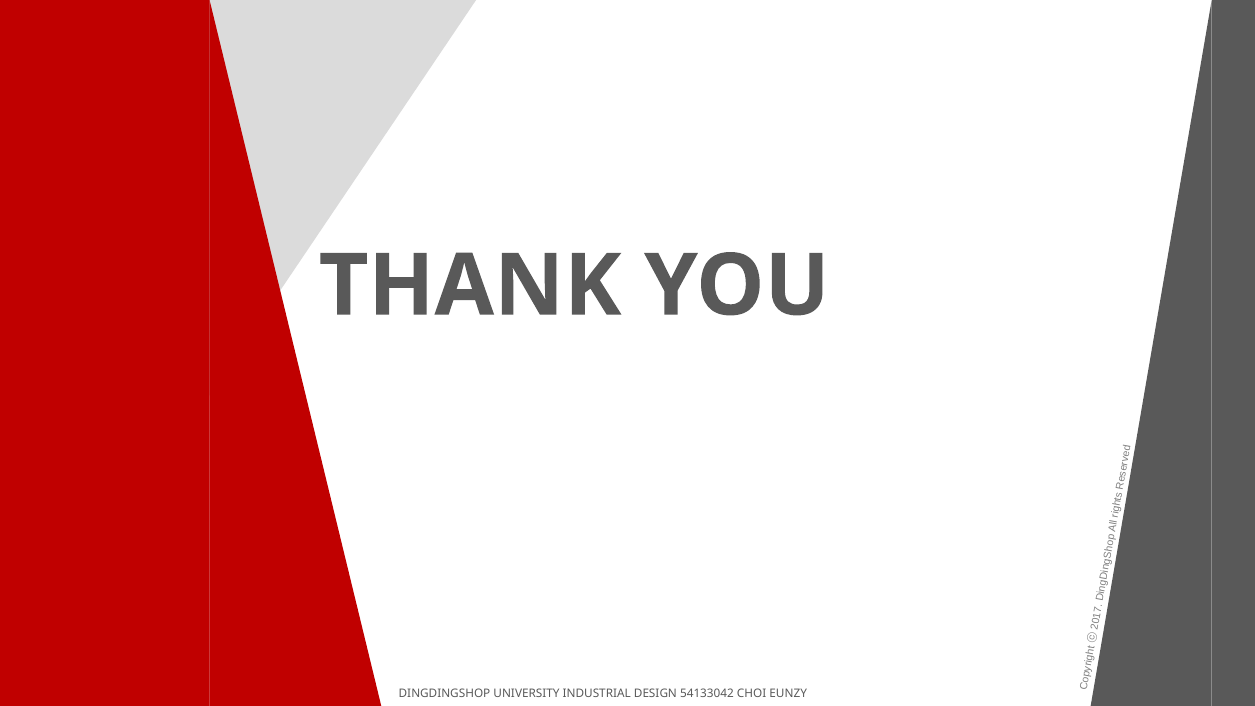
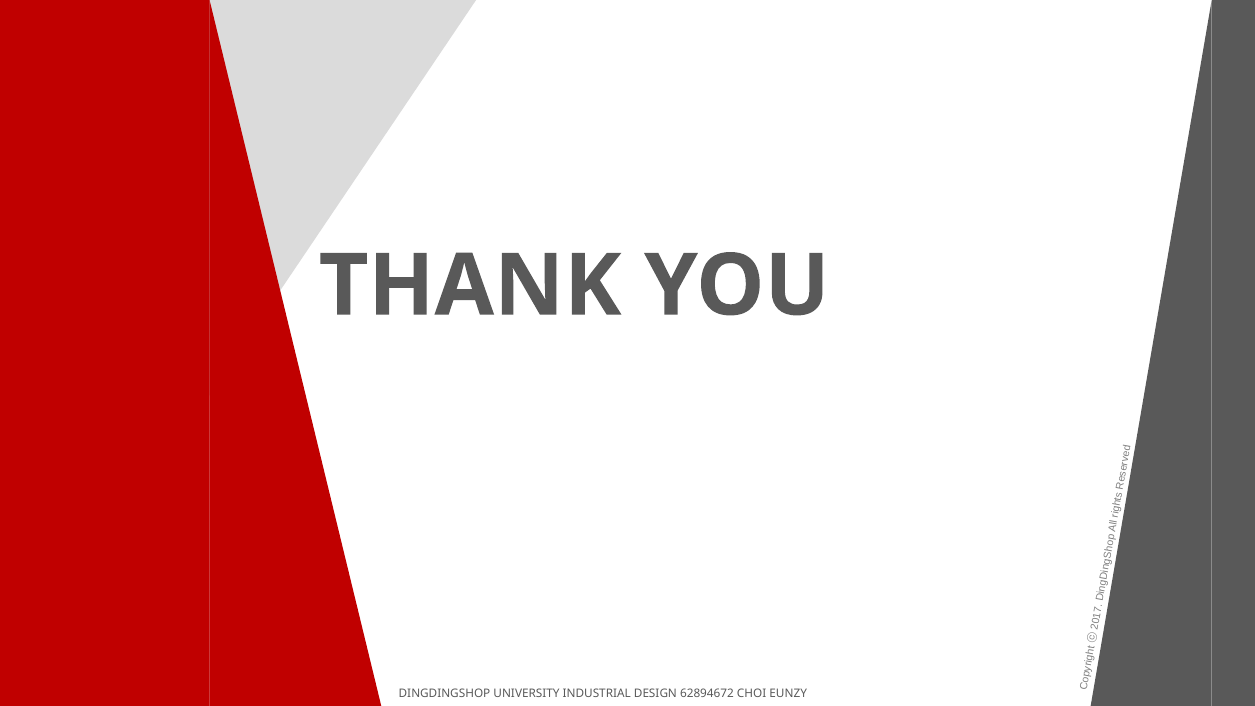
54133042: 54133042 -> 62894672
